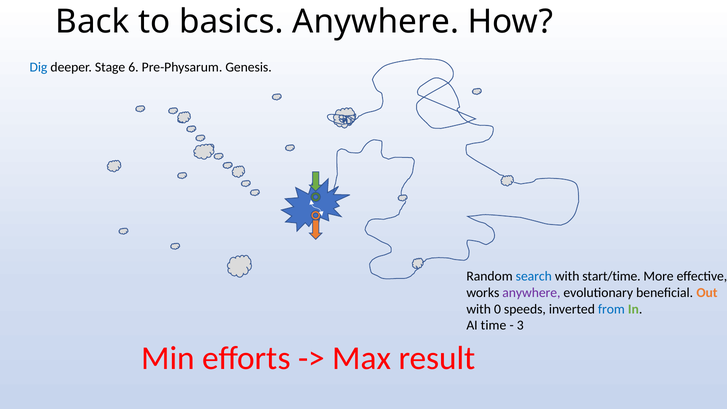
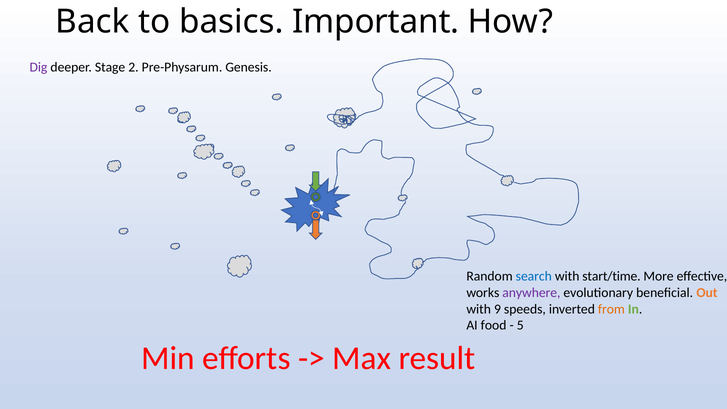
basics Anywhere: Anywhere -> Important
Dig colour: blue -> purple
6: 6 -> 2
0: 0 -> 9
from colour: blue -> orange
time: time -> food
3: 3 -> 5
